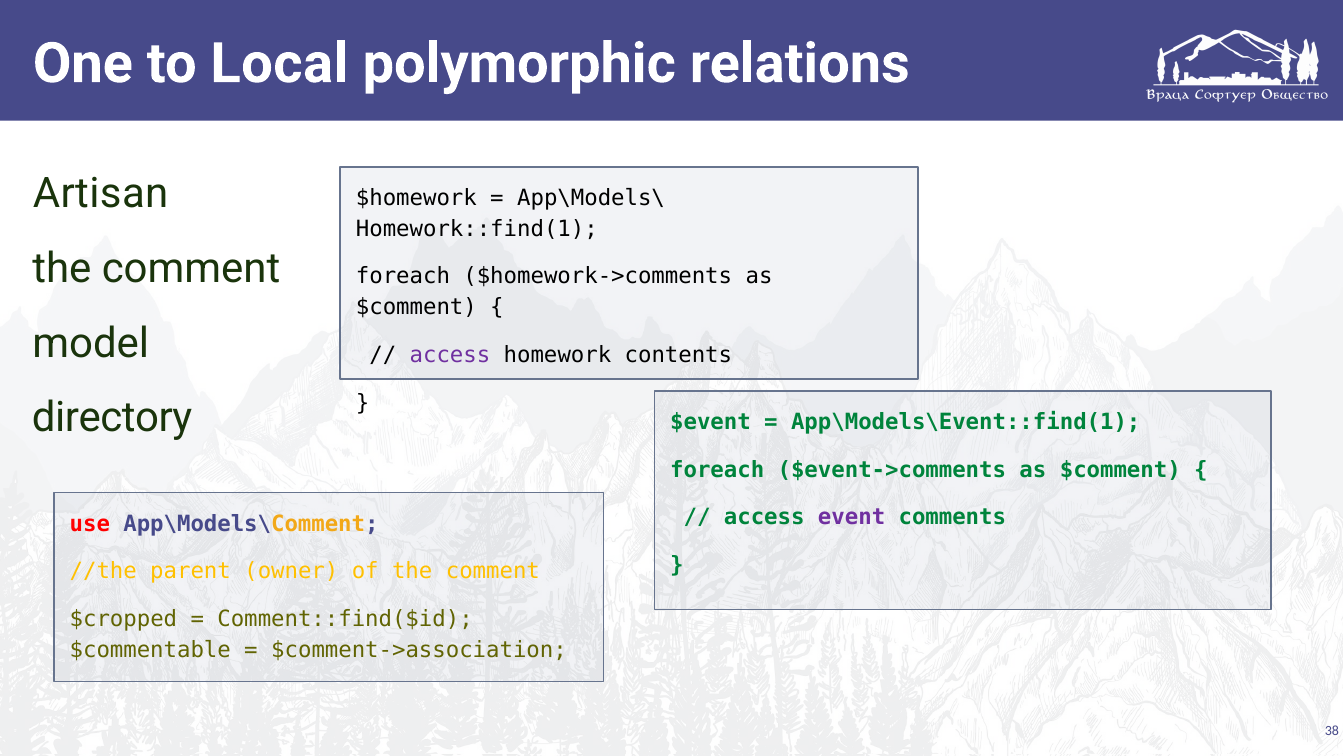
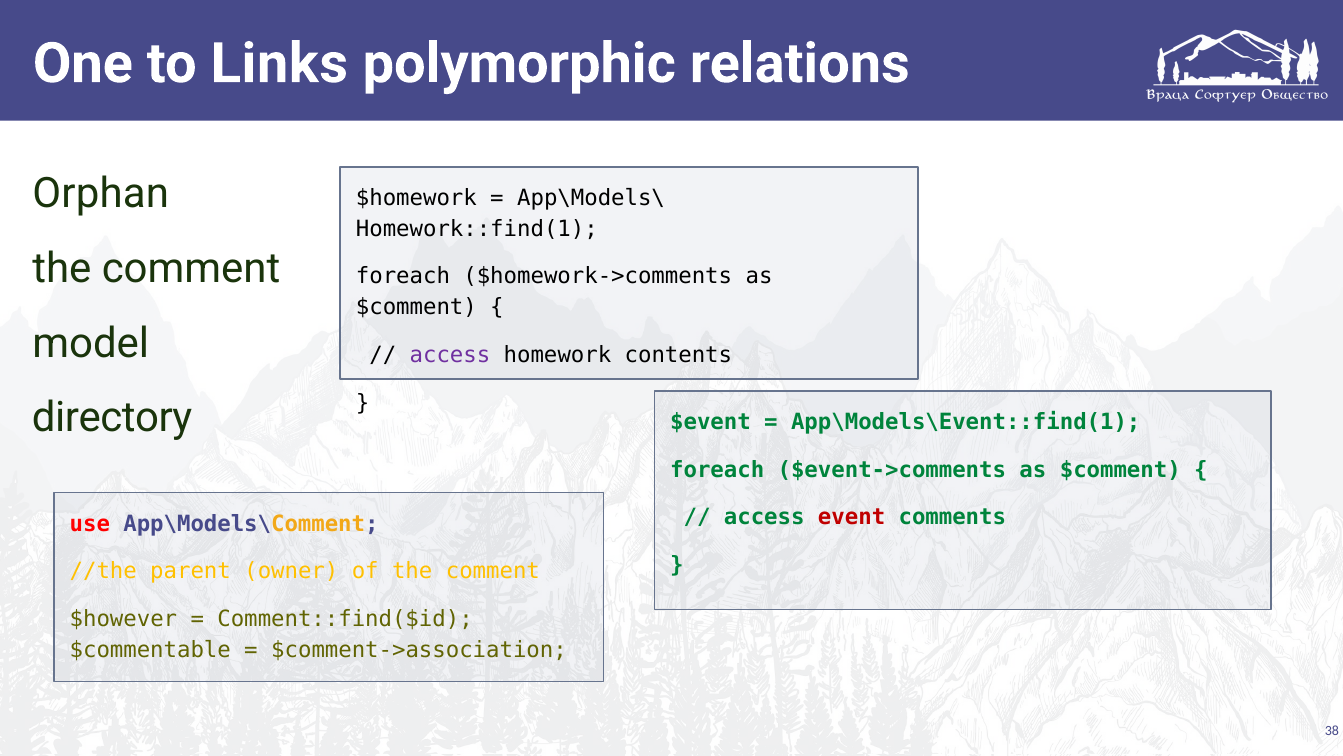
Local: Local -> Links
Artisan: Artisan -> Orphan
event colour: purple -> red
$cropped: $cropped -> $however
